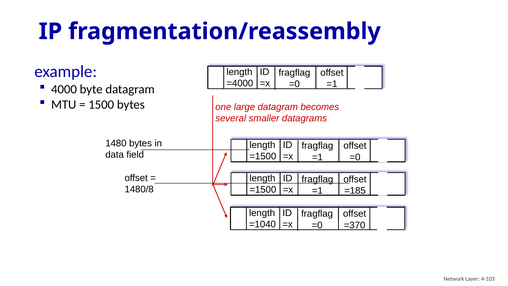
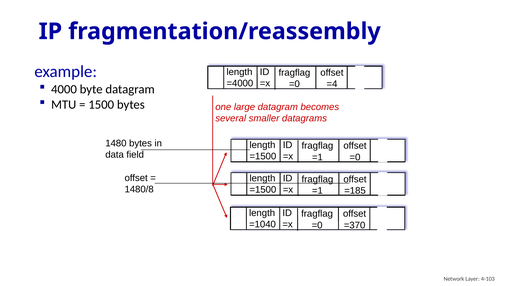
=1 at (332, 84): =1 -> =4
